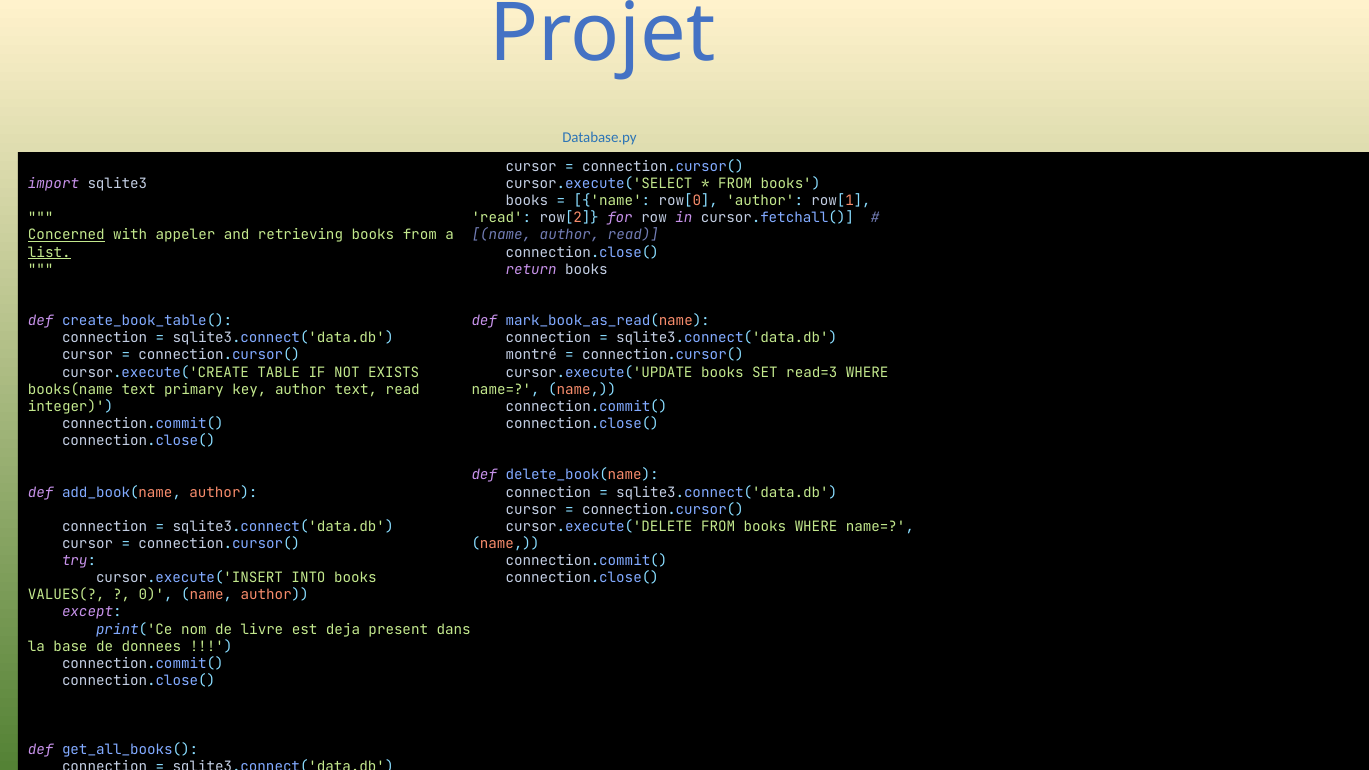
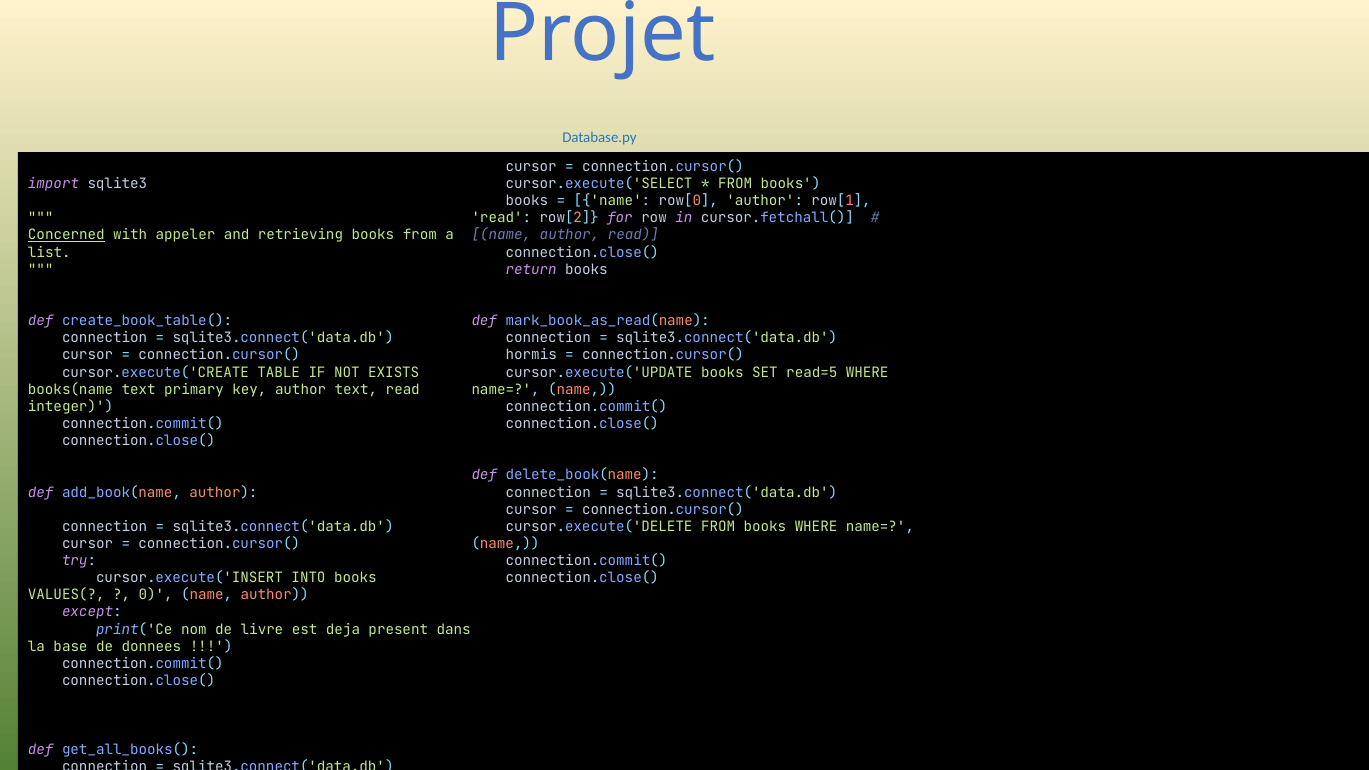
list underline: present -> none
montré: montré -> hormis
read=3: read=3 -> read=5
